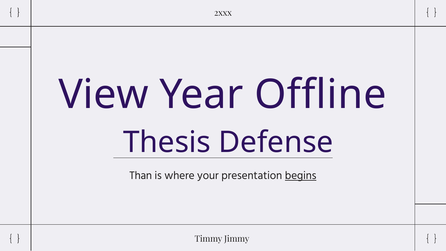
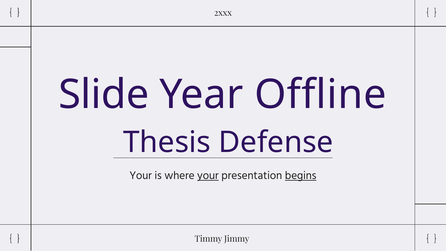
View: View -> Slide
Than at (141, 175): Than -> Your
your at (208, 175) underline: none -> present
